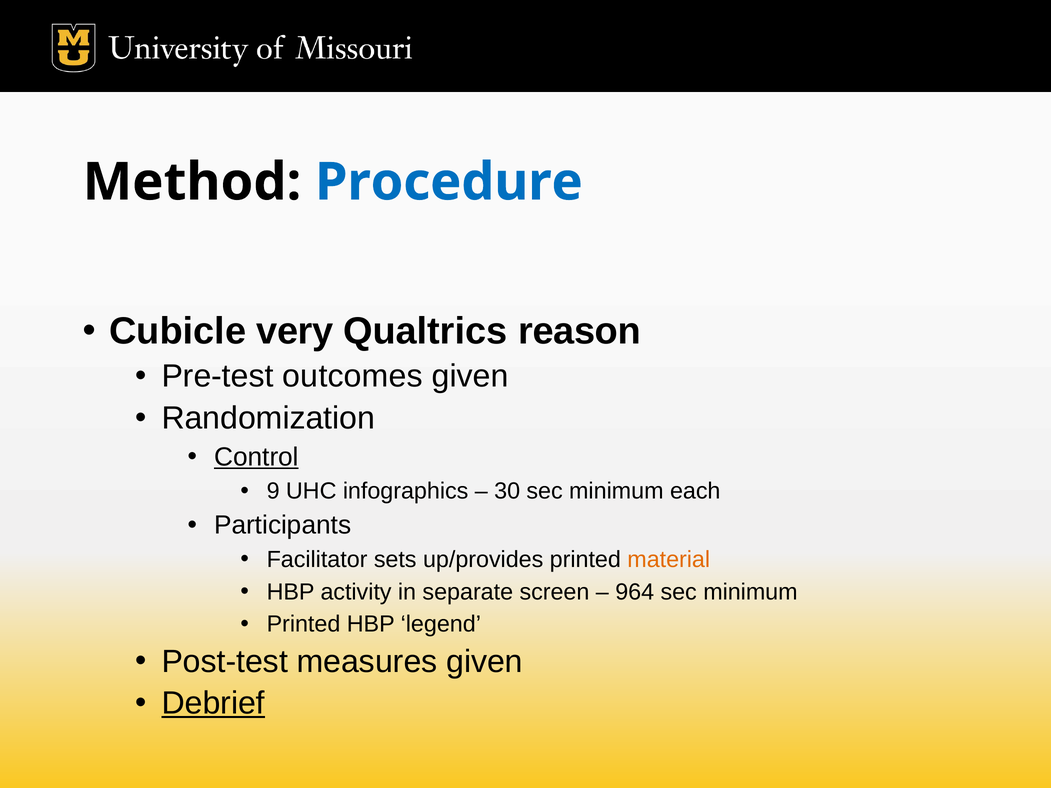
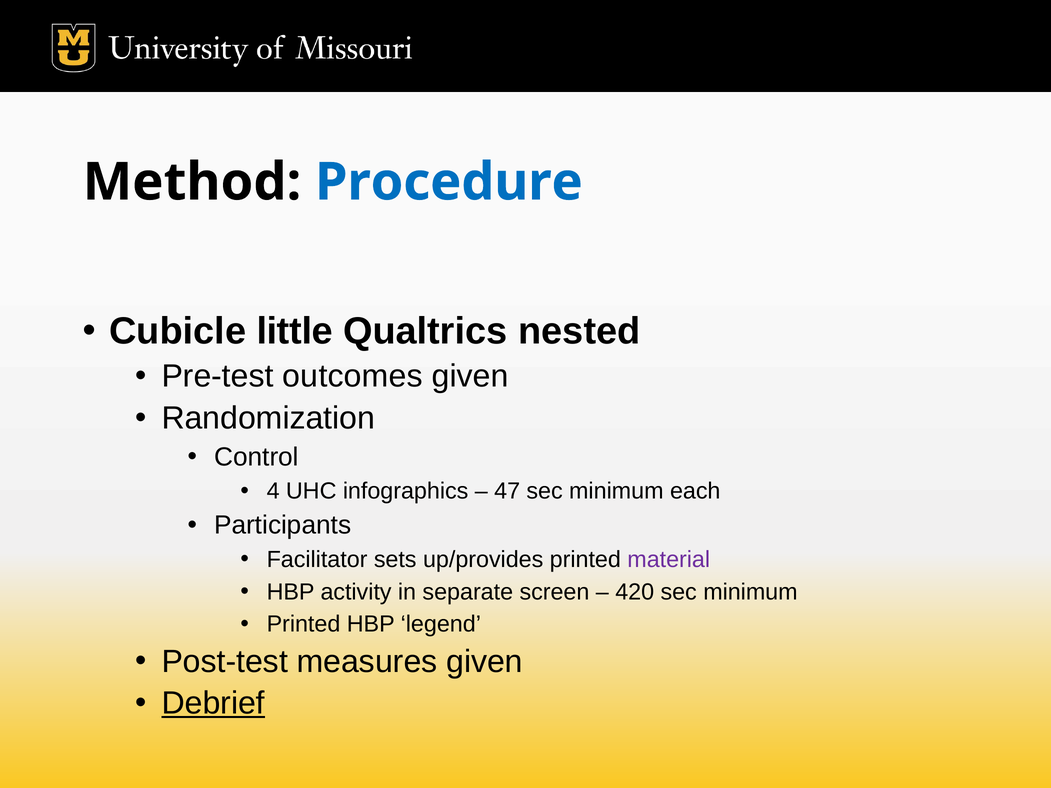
very: very -> little
reason: reason -> nested
Control underline: present -> none
9: 9 -> 4
30: 30 -> 47
material colour: orange -> purple
964: 964 -> 420
